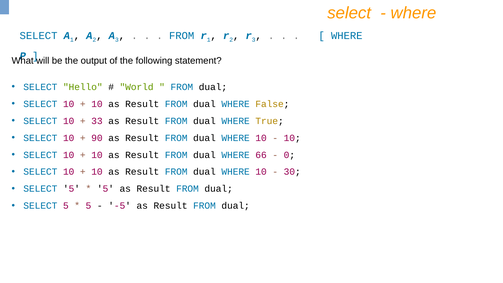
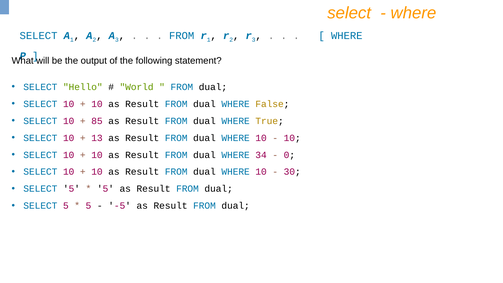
33: 33 -> 85
90: 90 -> 13
66: 66 -> 34
